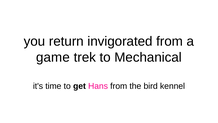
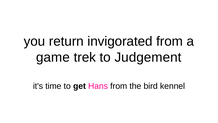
Mechanical: Mechanical -> Judgement
